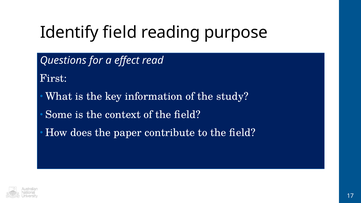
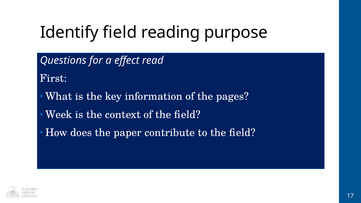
study: study -> pages
Some: Some -> Week
